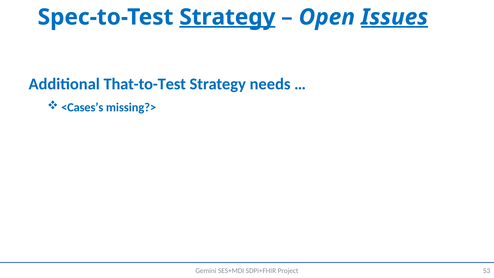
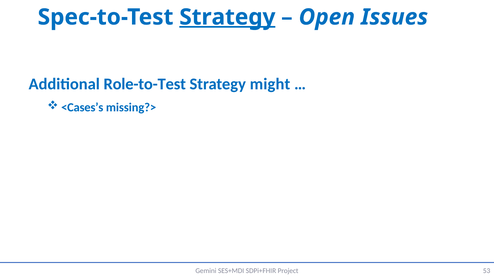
Issues underline: present -> none
That-to-Test: That-to-Test -> Role-to-Test
needs: needs -> might
